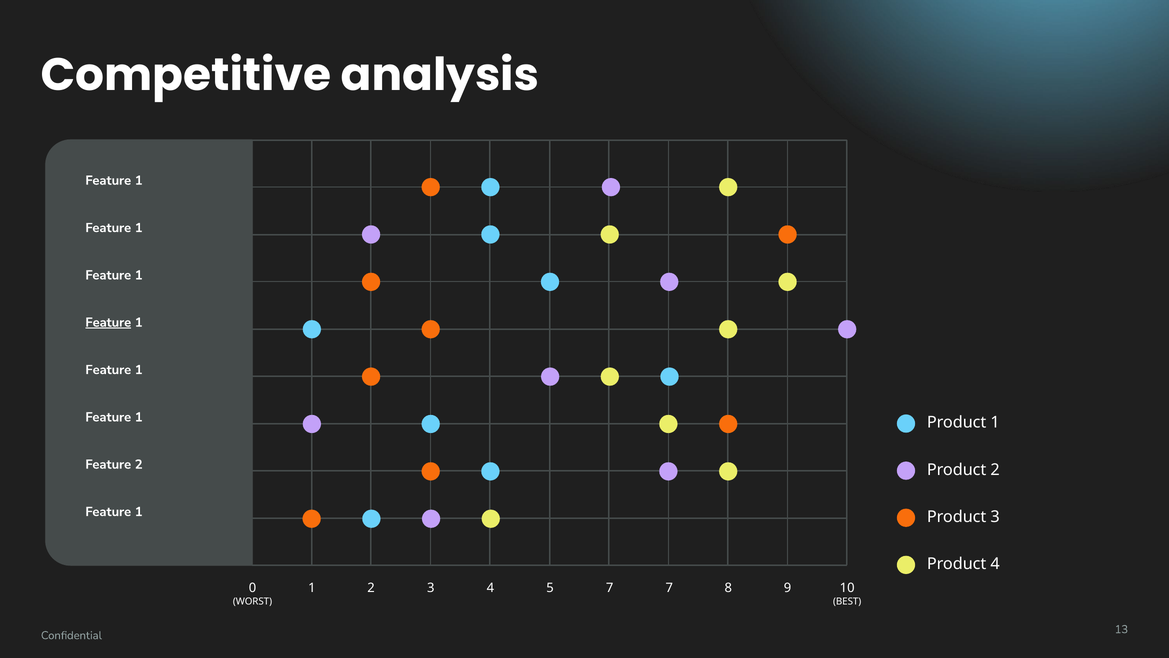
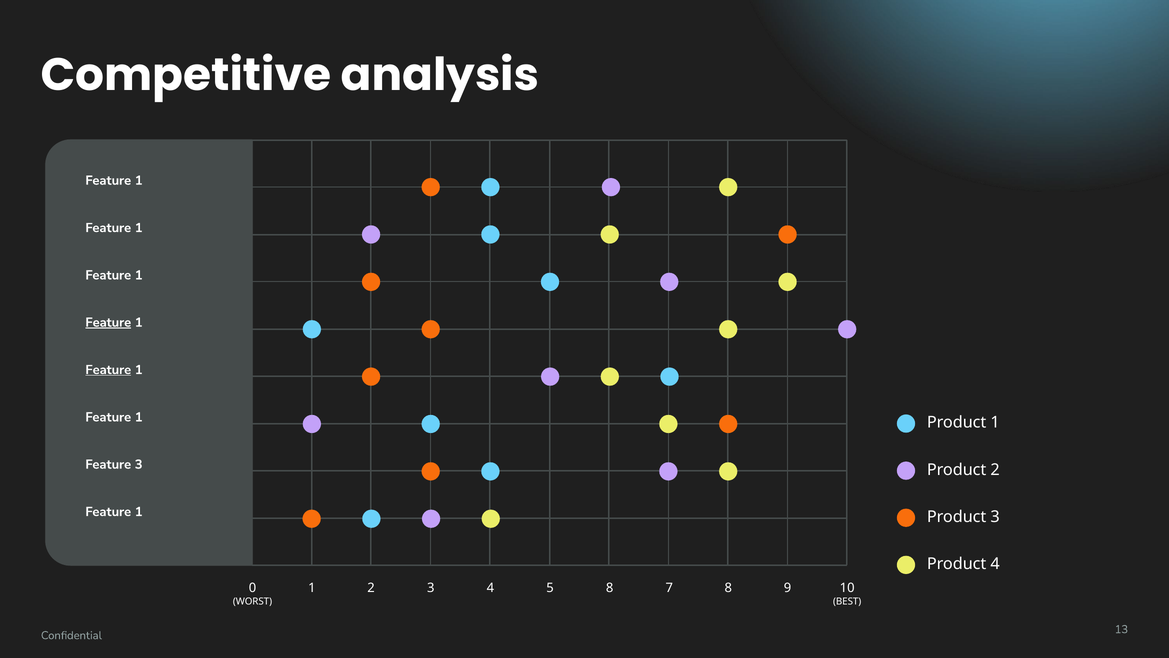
Feature at (108, 370) underline: none -> present
Feature 2: 2 -> 3
5 7: 7 -> 8
